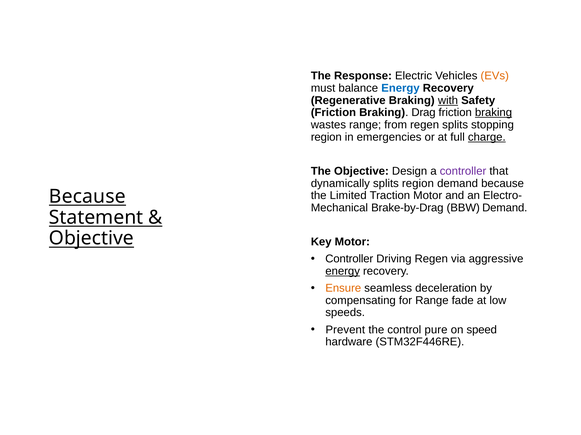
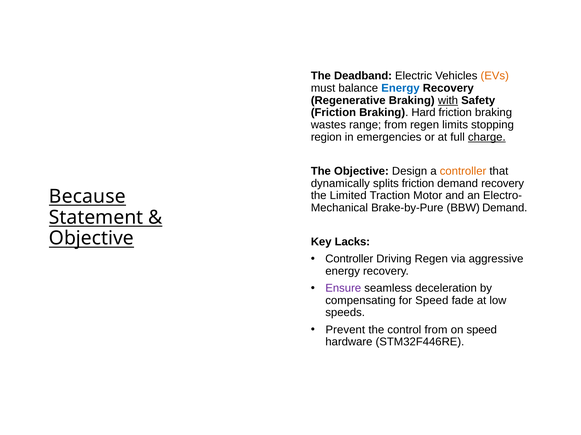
Response: Response -> Deadband
Drag: Drag -> Hard
braking at (493, 113) underline: present -> none
regen splits: splits -> limits
controller at (463, 171) colour: purple -> orange
splits region: region -> friction
demand because: because -> recovery
Brake-by-Drag: Brake-by-Drag -> Brake-by-Pure
Key Motor: Motor -> Lacks
energy at (343, 272) underline: present -> none
Ensure colour: orange -> purple
for Range: Range -> Speed
control pure: pure -> from
